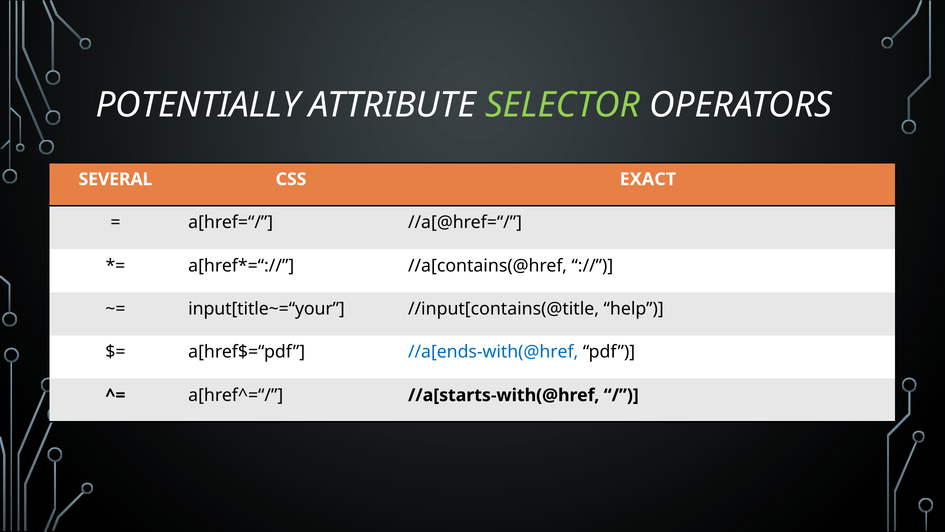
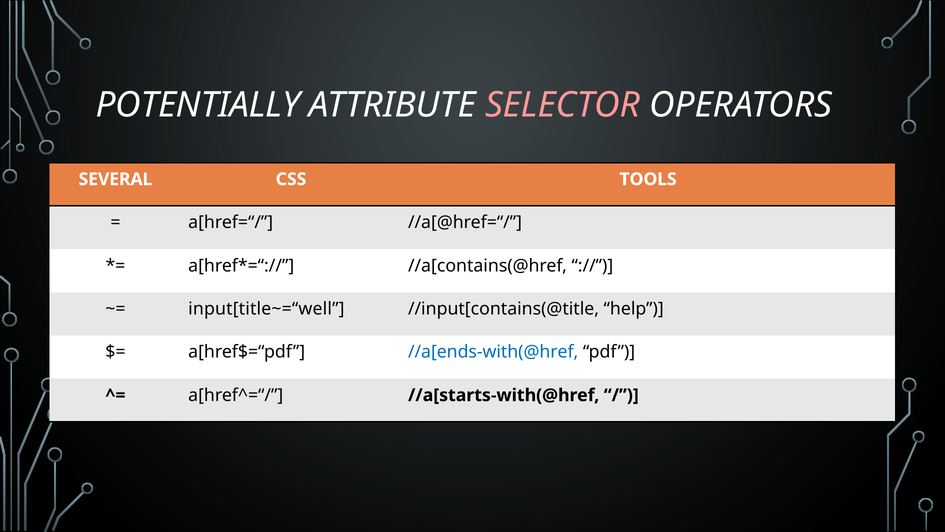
SELECTOR colour: light green -> pink
EXACT: EXACT -> TOOLS
input[title~=“your: input[title~=“your -> input[title~=“well
